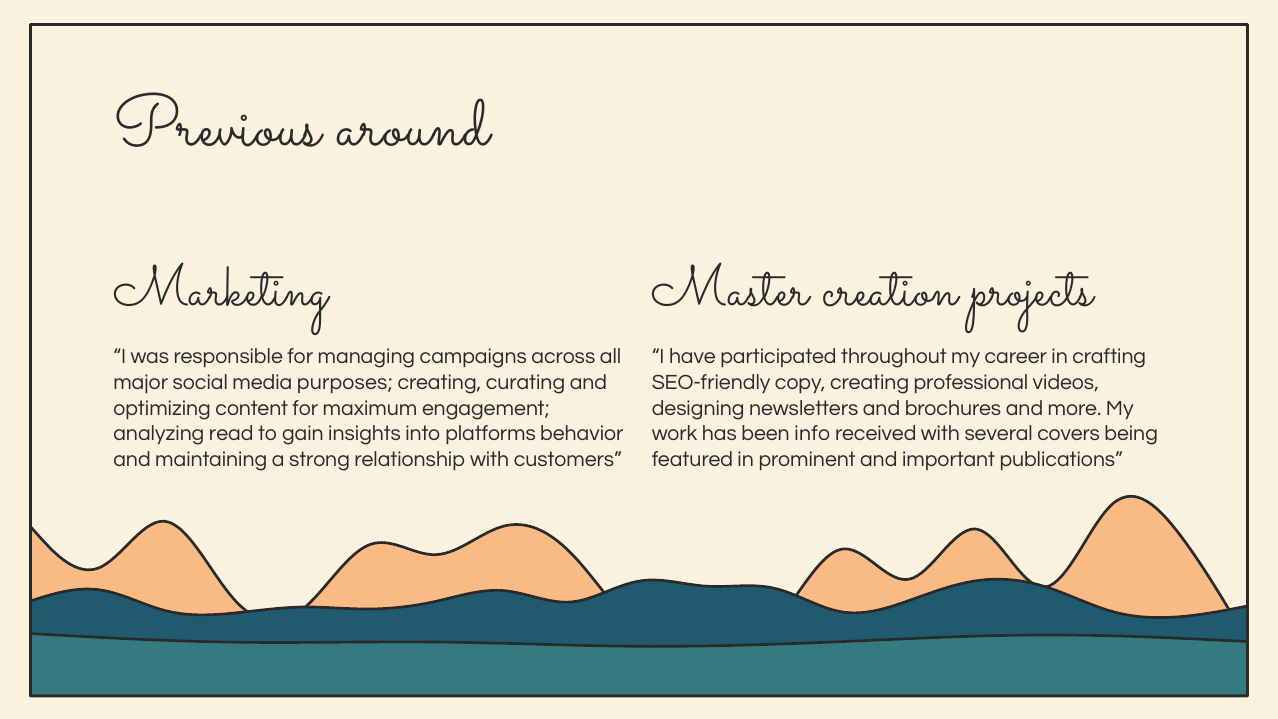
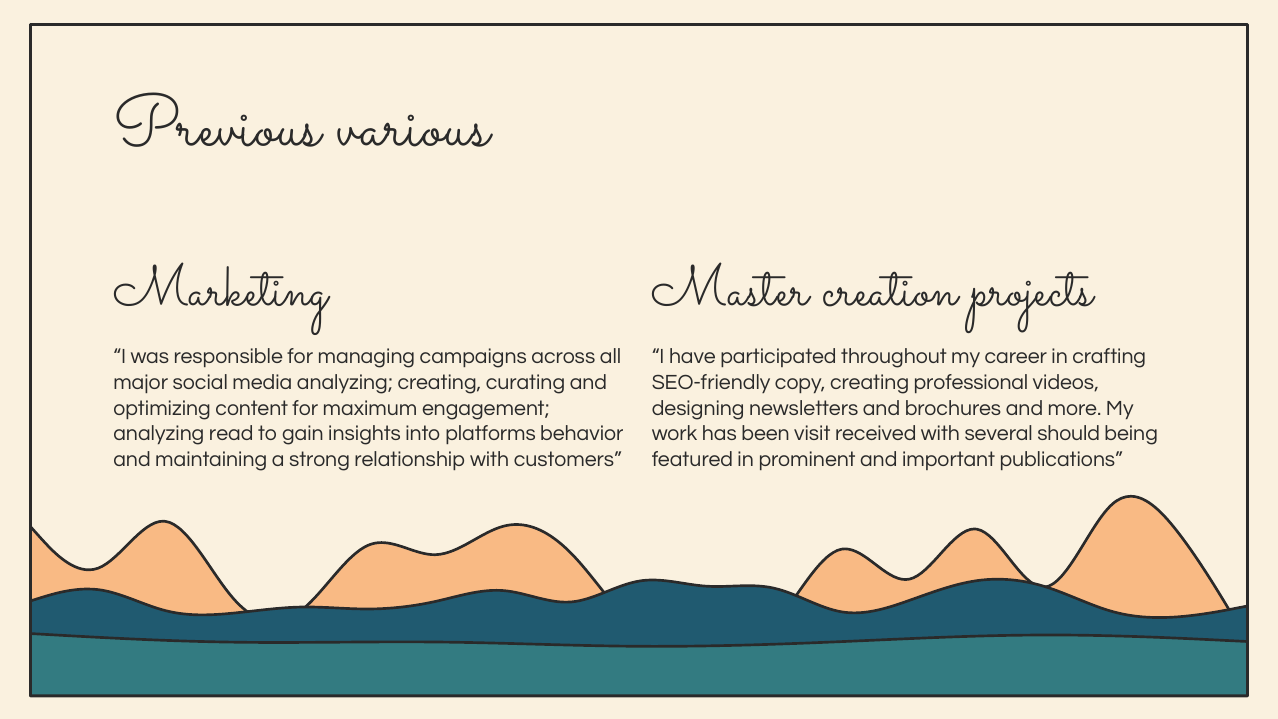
around: around -> various
media purposes: purposes -> analyzing
info: info -> visit
covers: covers -> should
